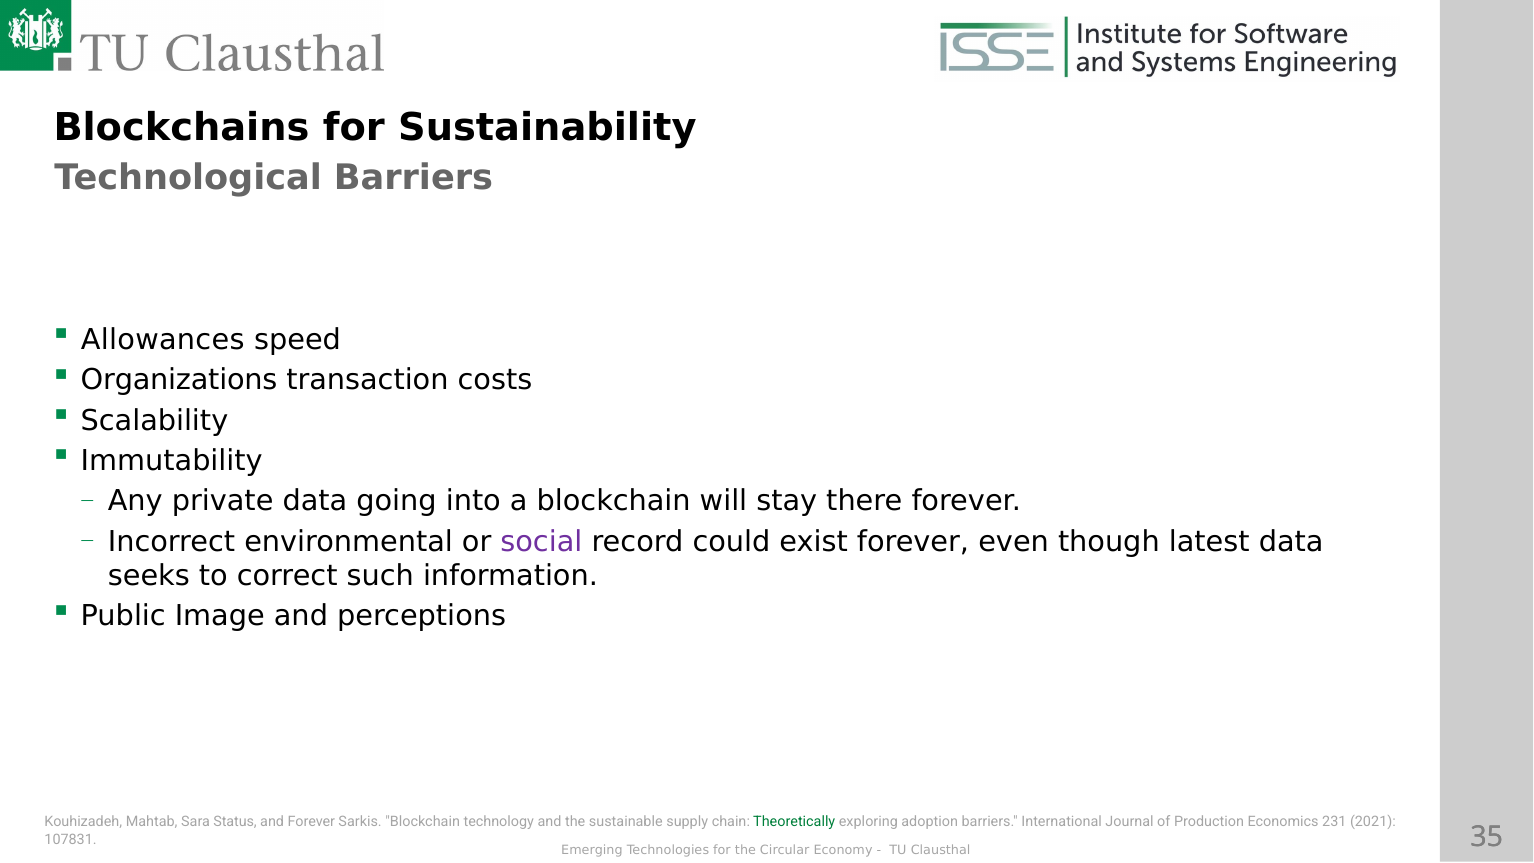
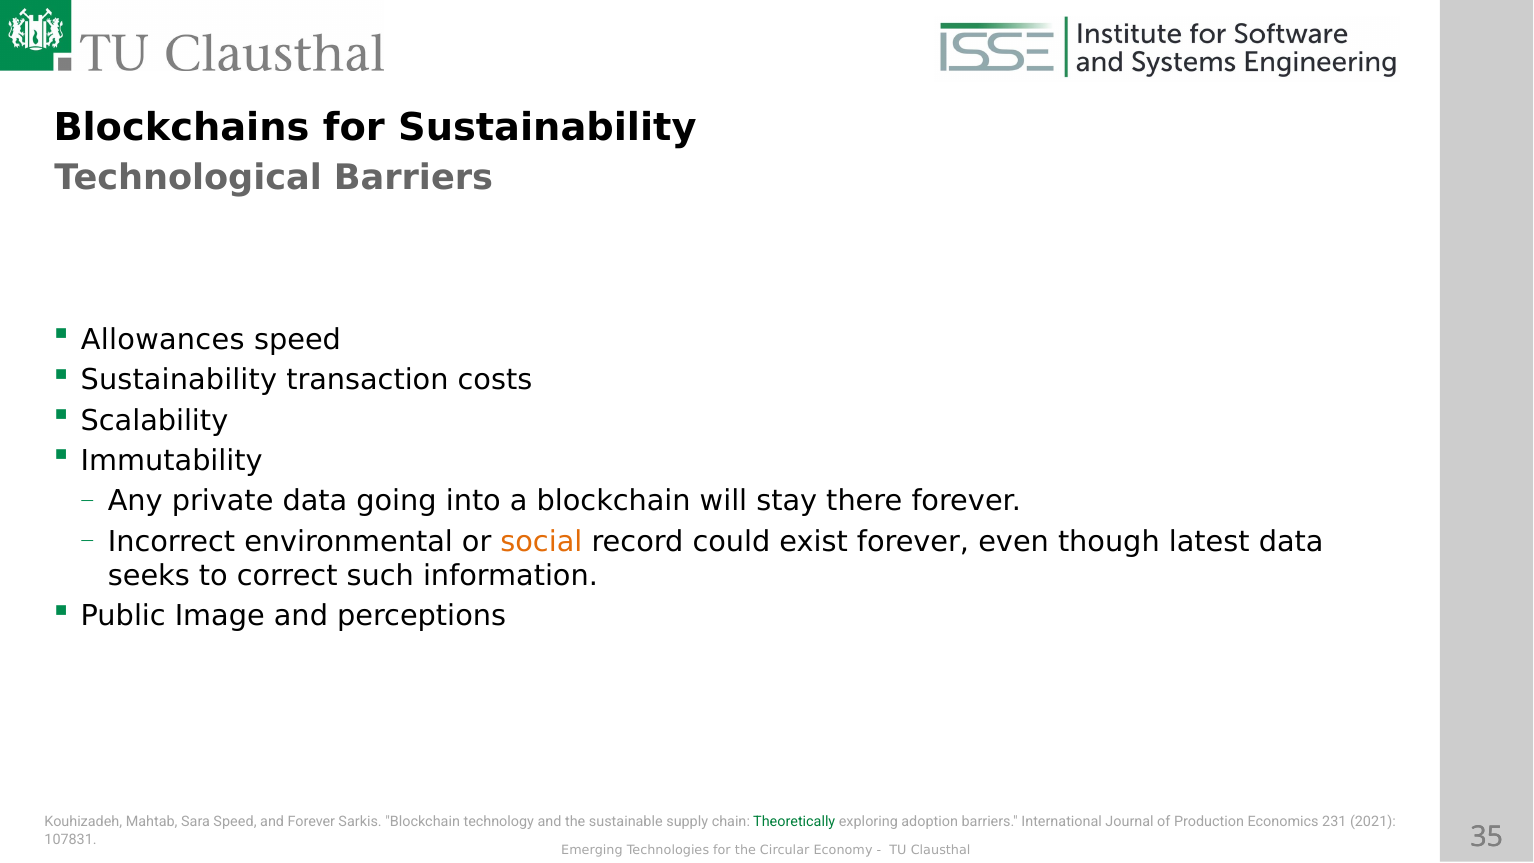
Organizations at (179, 380): Organizations -> Sustainability
social colour: purple -> orange
Sara Status: Status -> Speed
